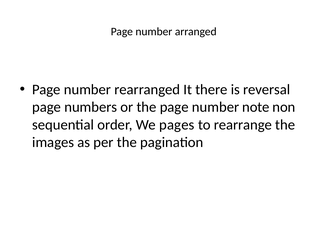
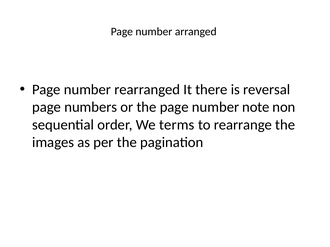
pages: pages -> terms
